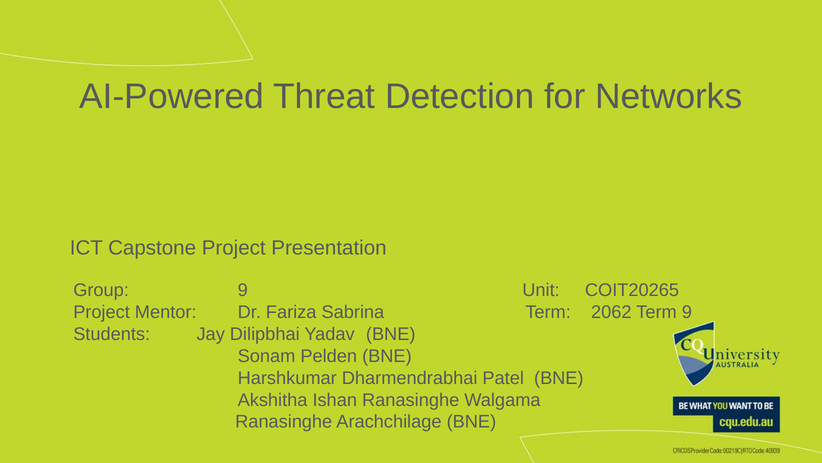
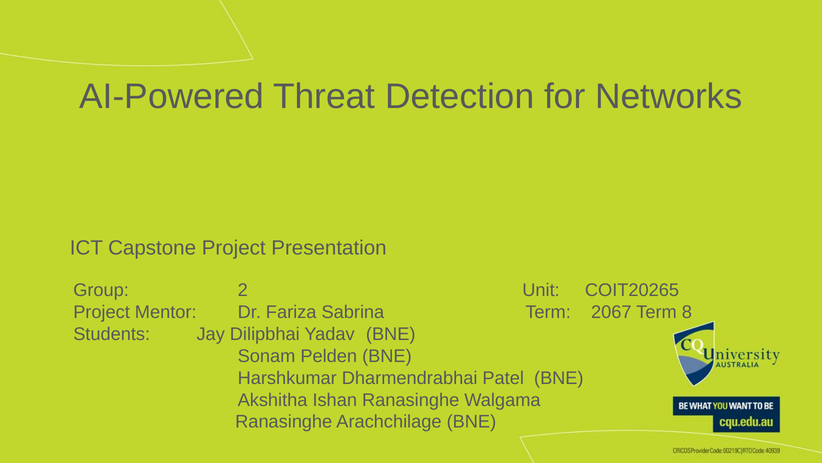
Group 9: 9 -> 2
2062: 2062 -> 2067
Term 9: 9 -> 8
